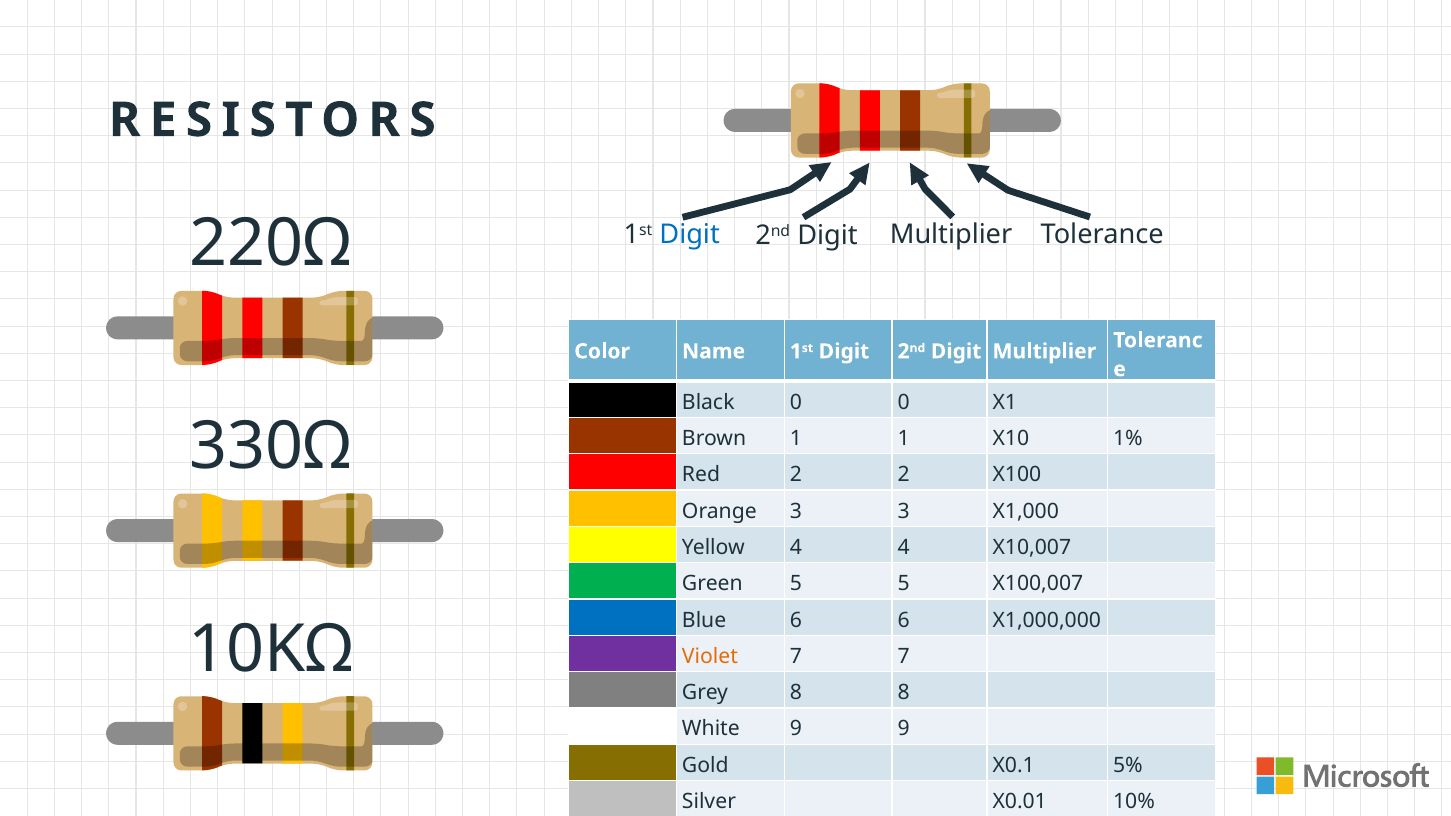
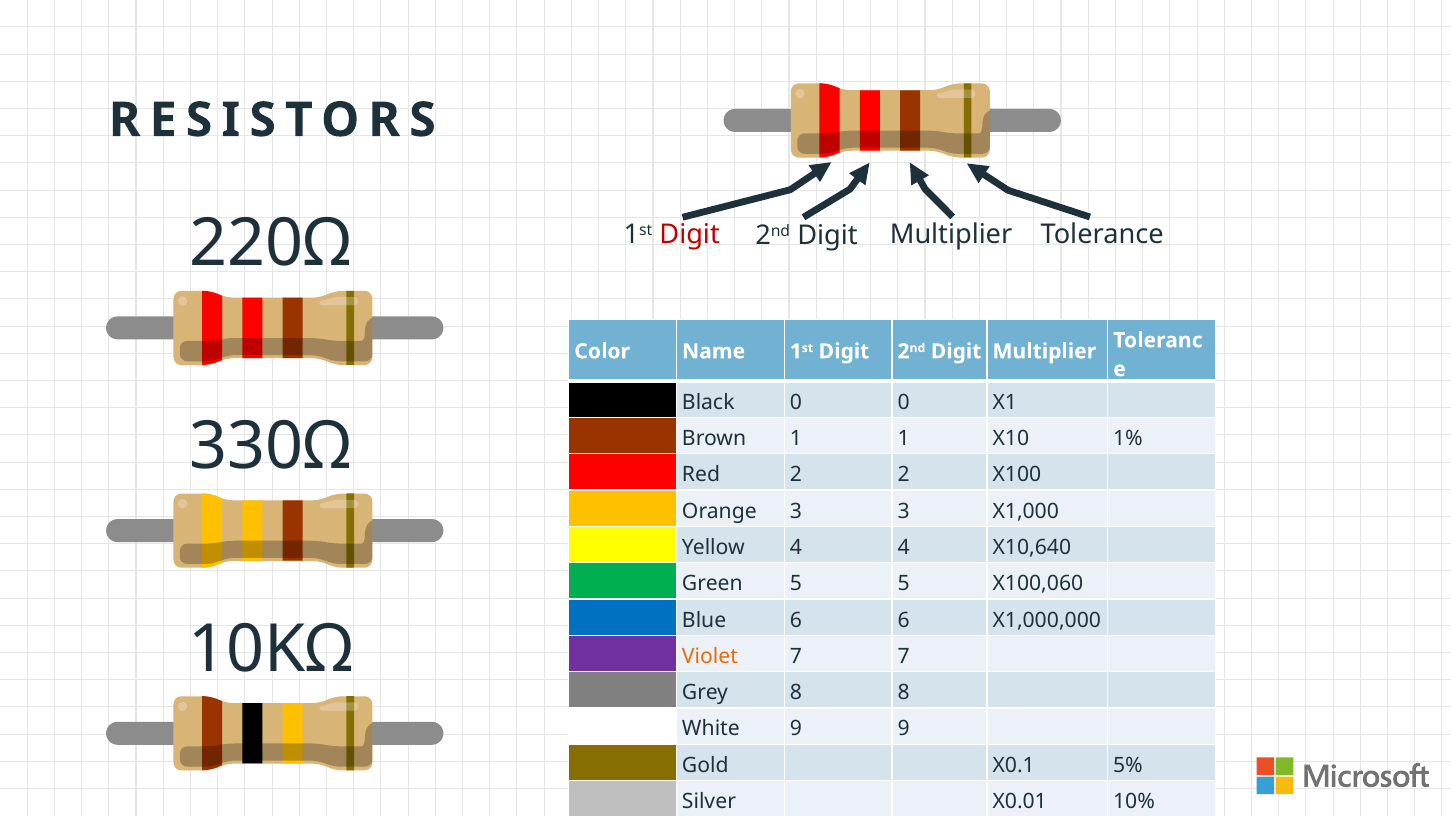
Digit at (690, 235) colour: blue -> red
X10,007: X10,007 -> X10,640
X100,007: X100,007 -> X100,060
